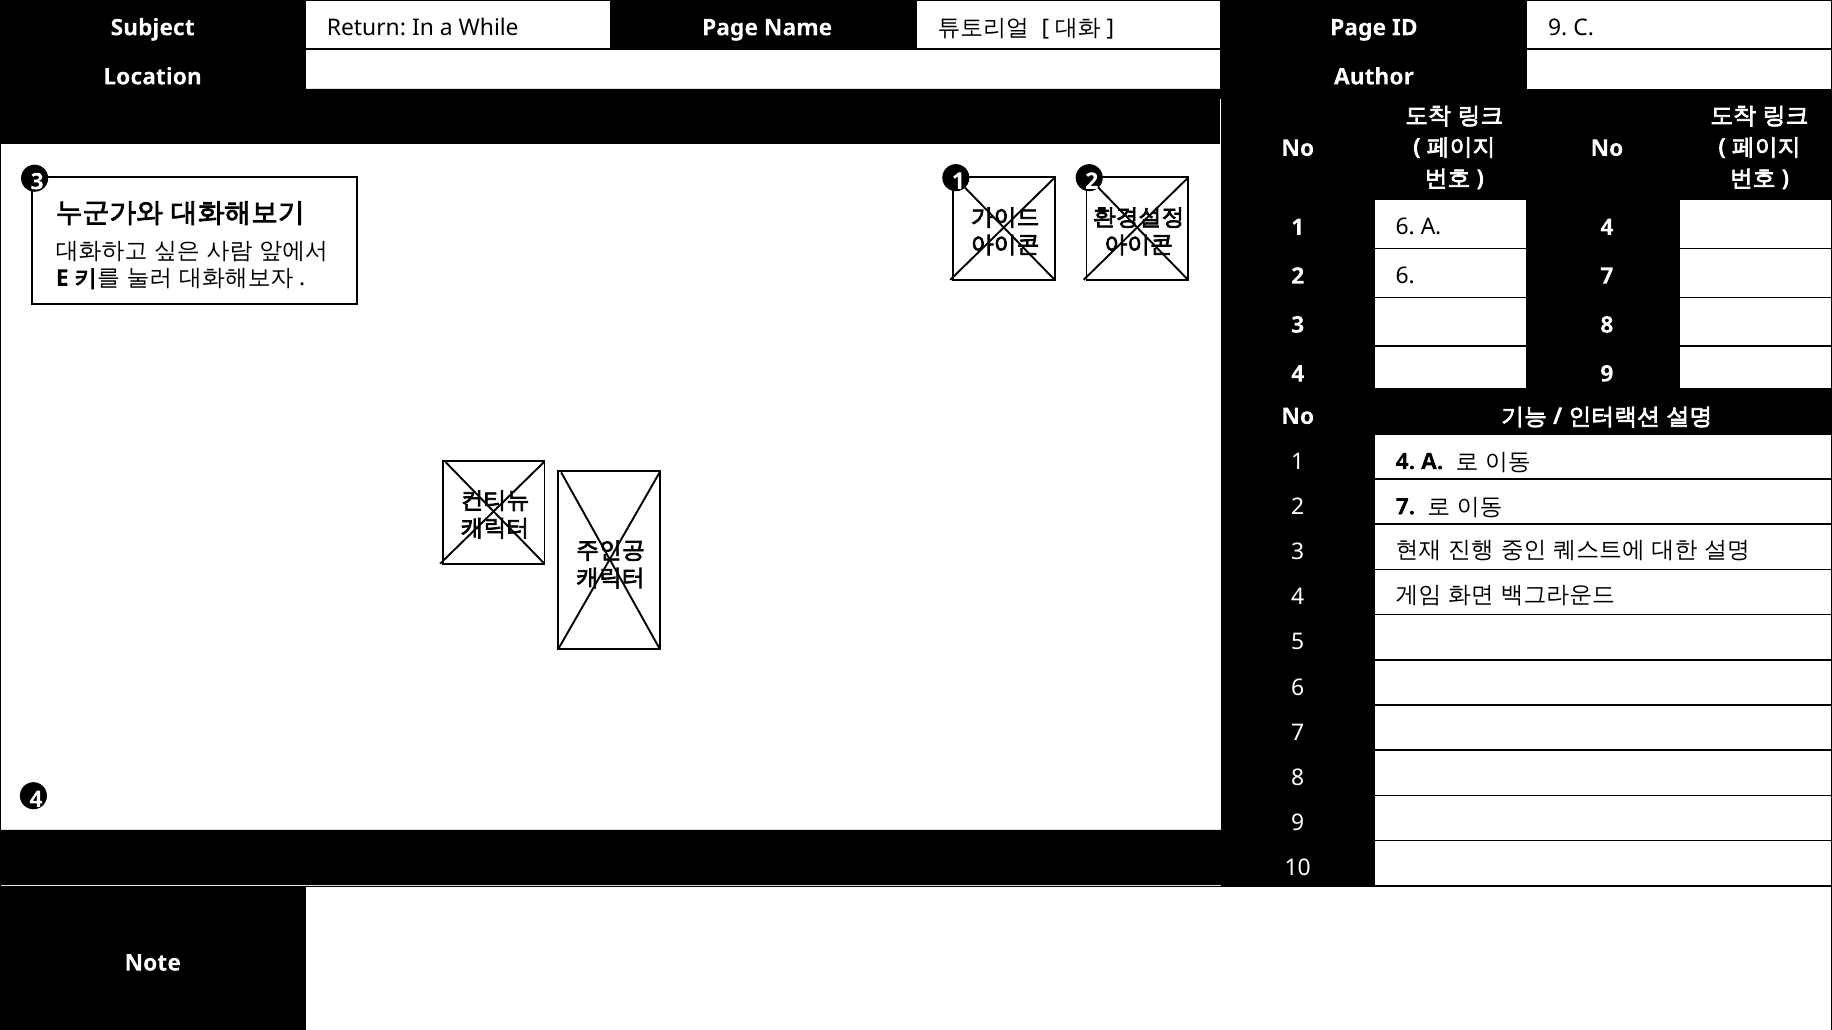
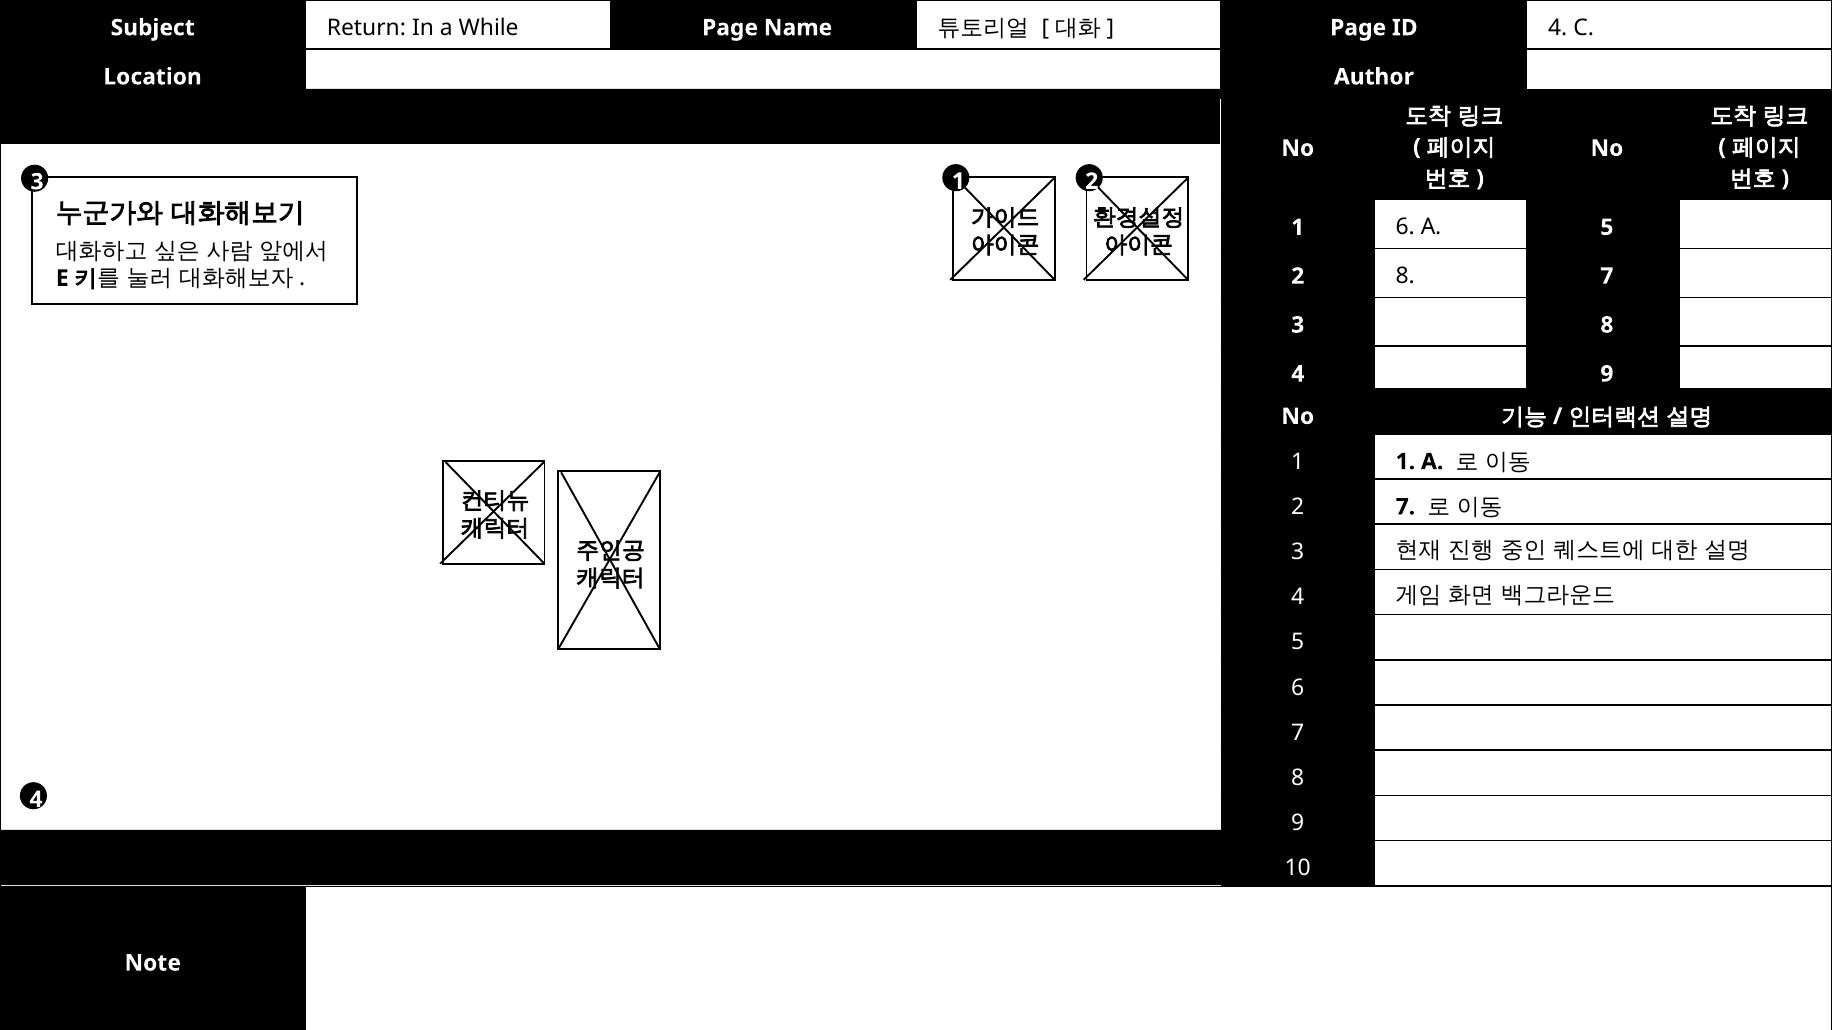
ID 9: 9 -> 4
A 4: 4 -> 5
2 6: 6 -> 8
1 4: 4 -> 1
